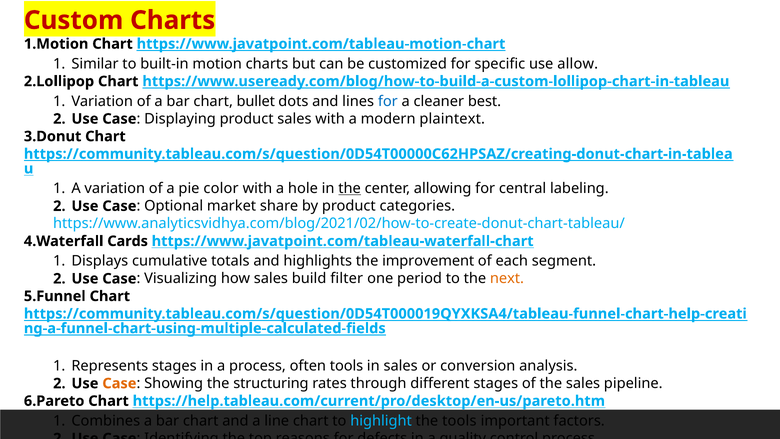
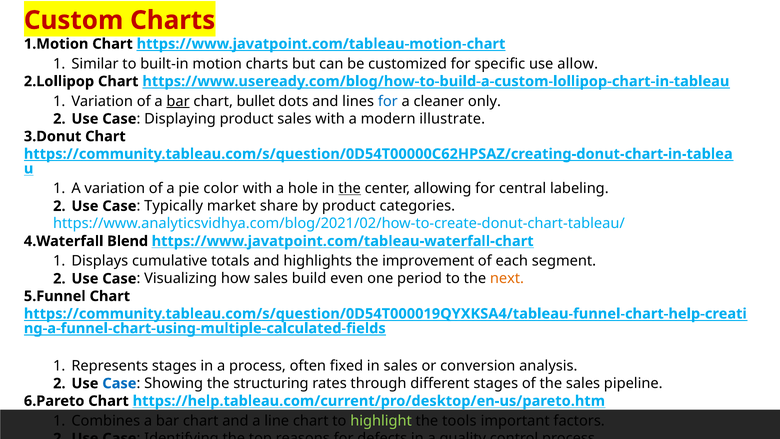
bar at (178, 101) underline: none -> present
best: best -> only
plaintext: plaintext -> illustrate
Optional: Optional -> Typically
Cards: Cards -> Blend
filter: filter -> even
often tools: tools -> fixed
Case at (119, 383) colour: orange -> blue
highlight colour: light blue -> light green
